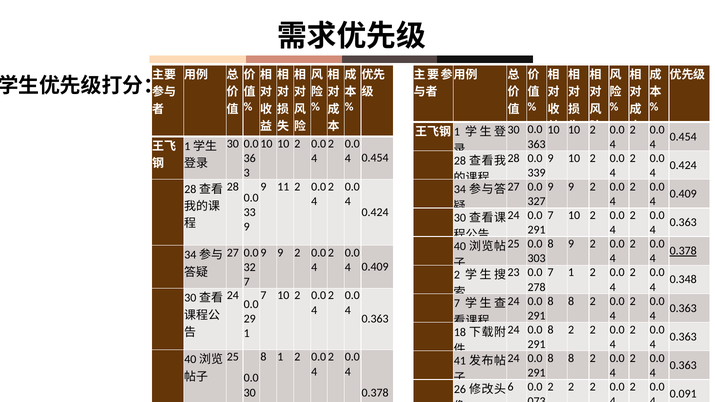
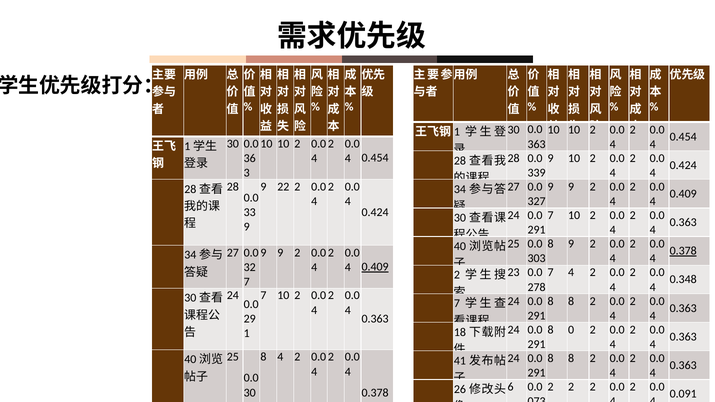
11: 11 -> 22
0.409 at (375, 267) underline: none -> present
7 1: 1 -> 4
2 at (571, 330): 2 -> 0
8 1: 1 -> 4
